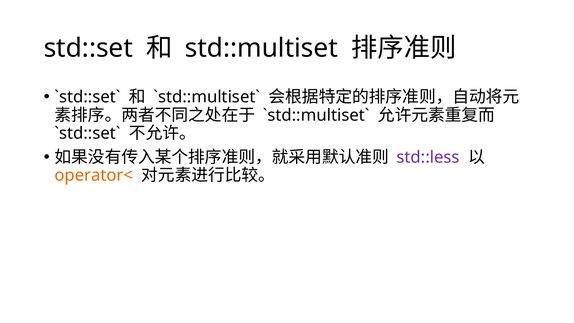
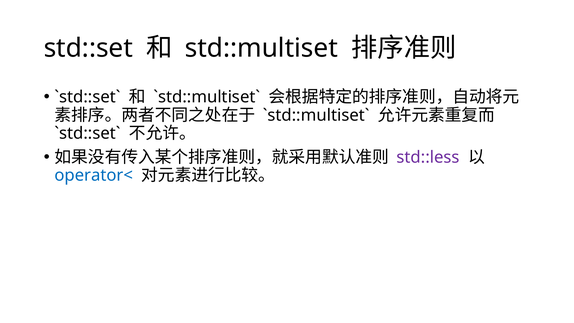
operator< colour: orange -> blue
